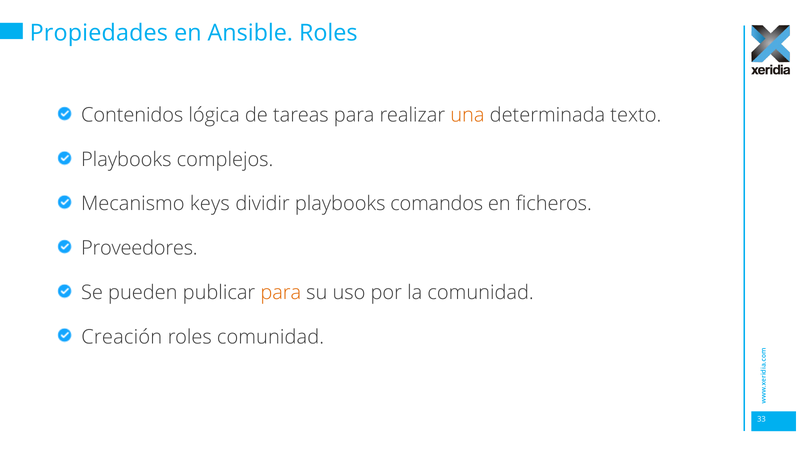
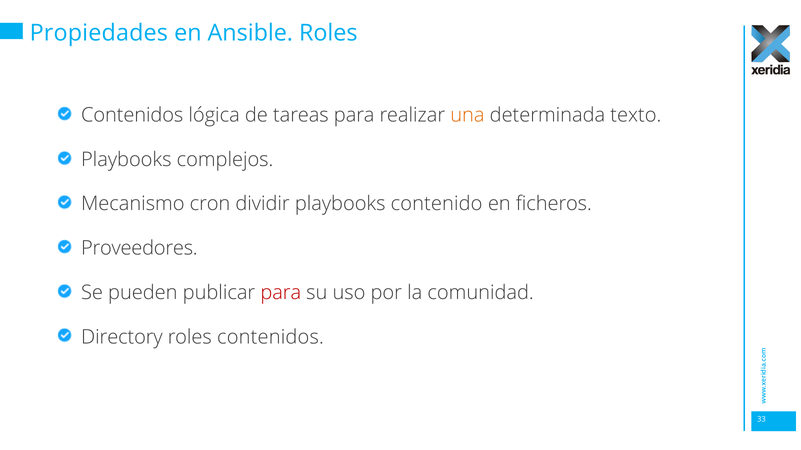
keys: keys -> cron
comandos: comandos -> contenido
para at (281, 293) colour: orange -> red
Creación: Creación -> Directory
comunidad at (270, 337): comunidad -> contenidos
